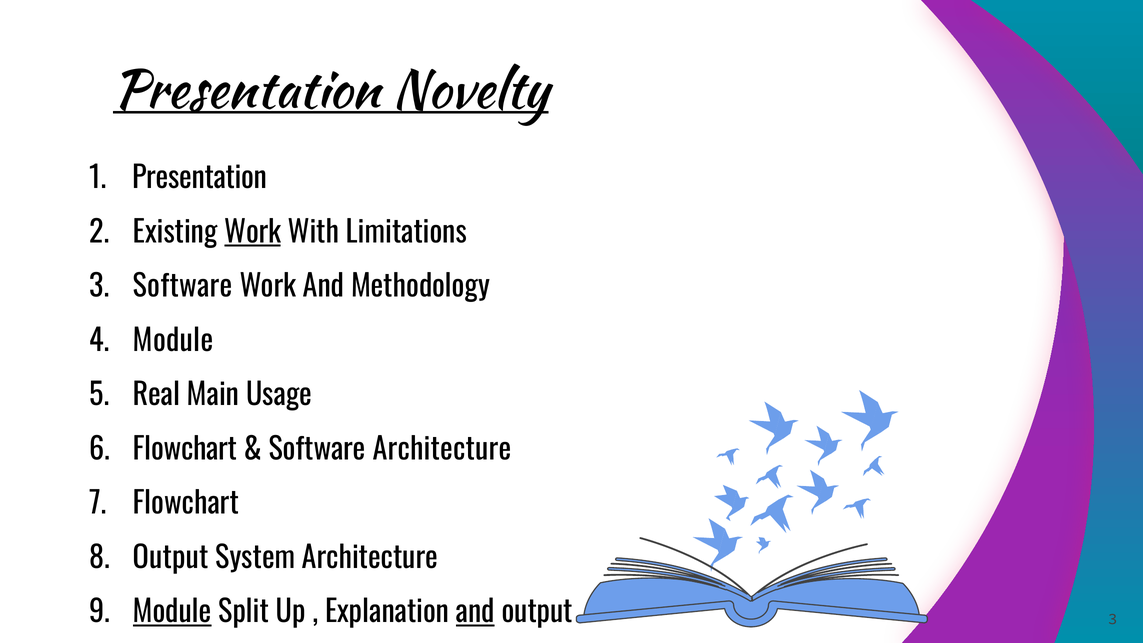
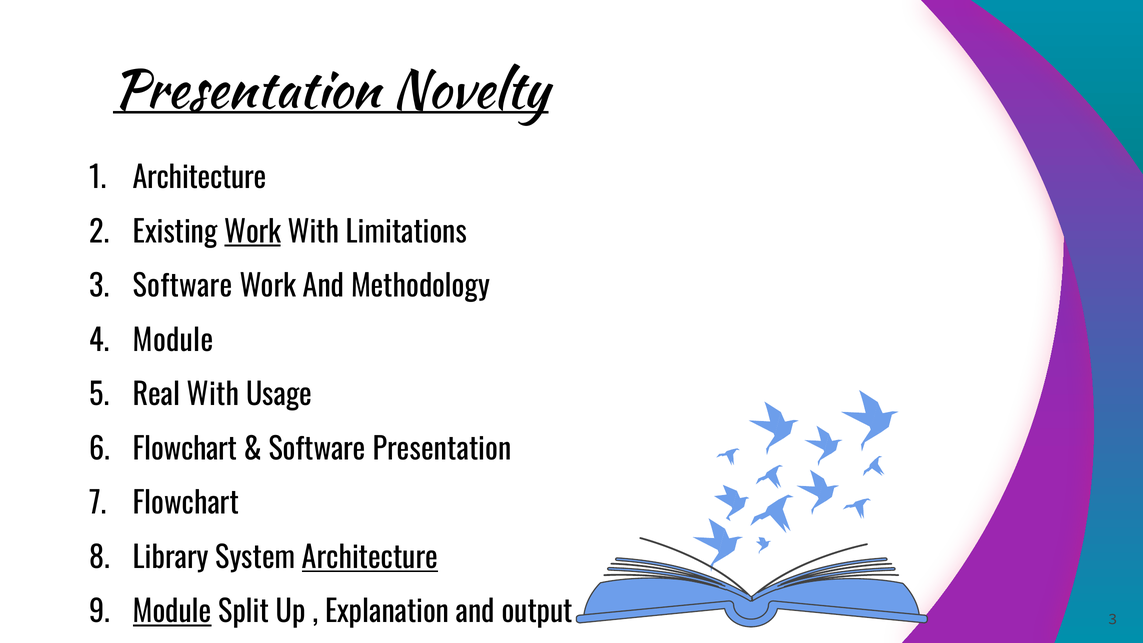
Presentation at (200, 178): Presentation -> Architecture
Real Main: Main -> With
Software Architecture: Architecture -> Presentation
Output at (171, 558): Output -> Library
Architecture at (370, 558) underline: none -> present
and at (475, 612) underline: present -> none
